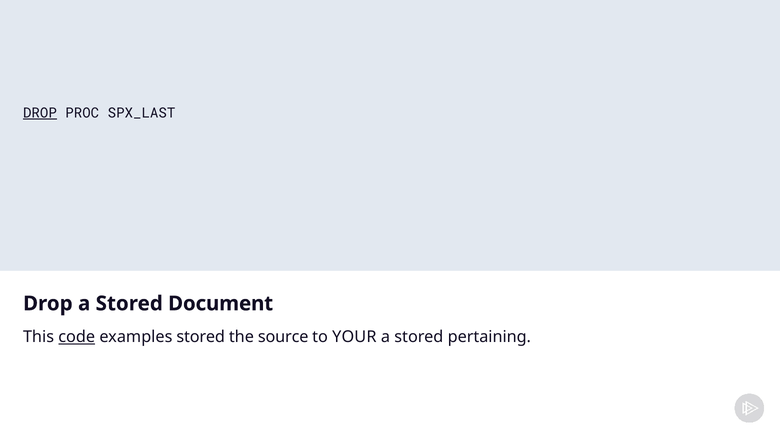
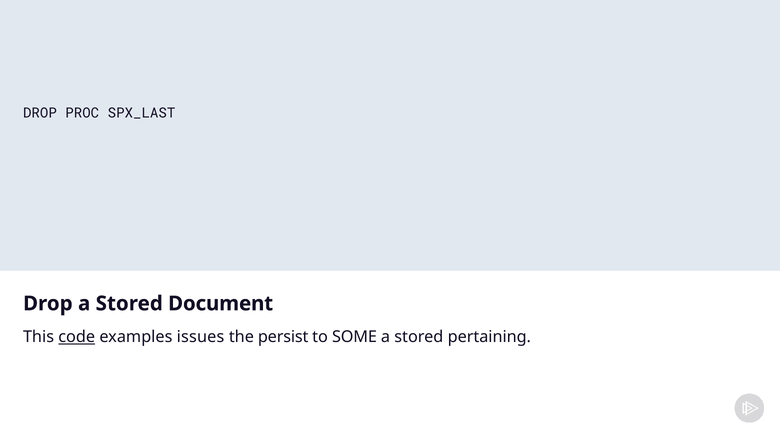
DROP at (40, 113) underline: present -> none
examples stored: stored -> issues
source: source -> persist
YOUR: YOUR -> SOME
